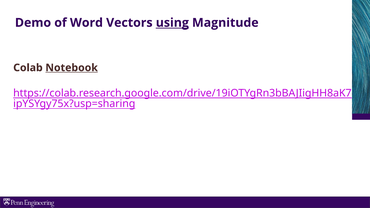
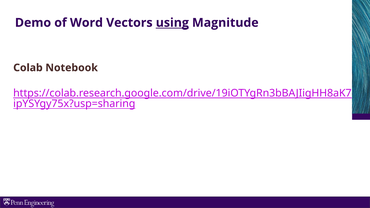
Notebook underline: present -> none
